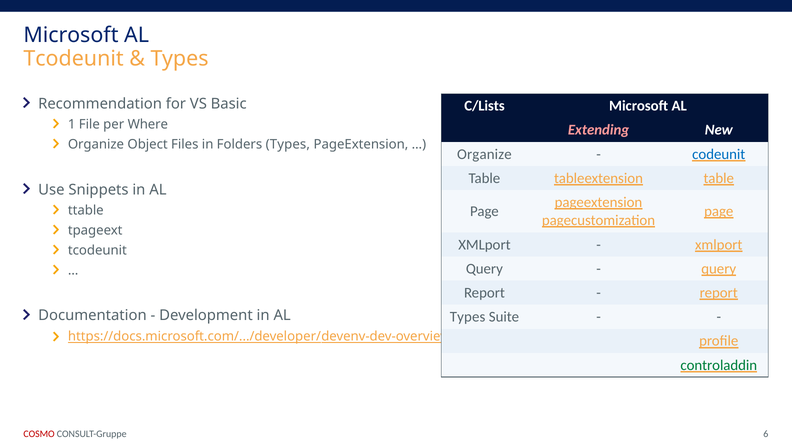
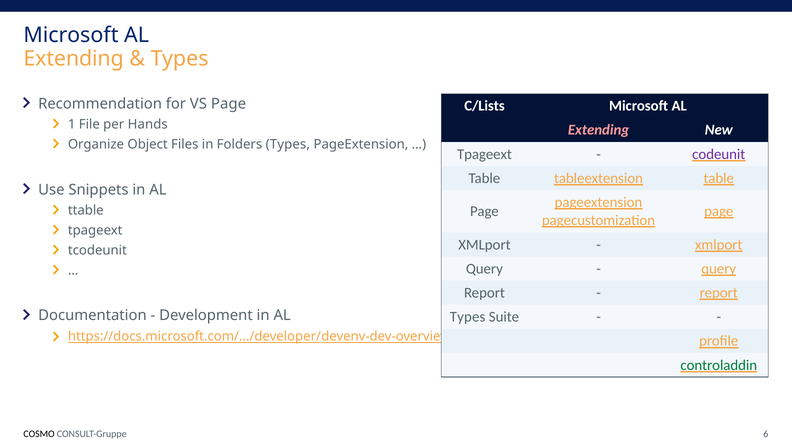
Tcodeunit at (74, 58): Tcodeunit -> Extending
VS Basic: Basic -> Page
Where: Where -> Hands
Organize at (484, 154): Organize -> Tpageext
codeunit colour: blue -> purple
COSMO colour: red -> black
